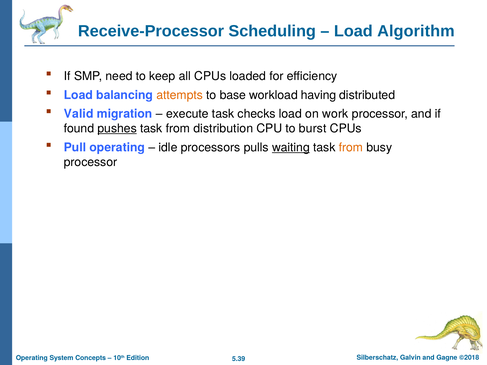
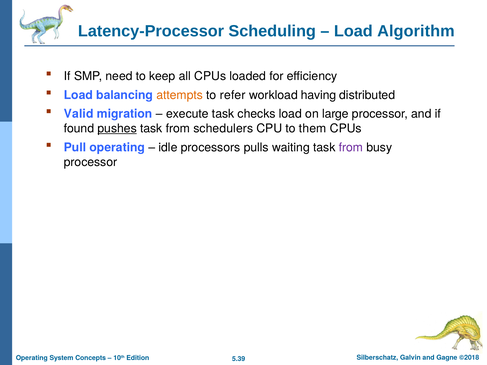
Receive-Processor: Receive-Processor -> Latency-Processor
base: base -> refer
work: work -> large
distribution: distribution -> schedulers
burst: burst -> them
waiting underline: present -> none
from at (351, 147) colour: orange -> purple
